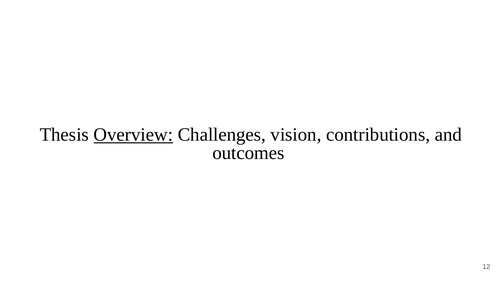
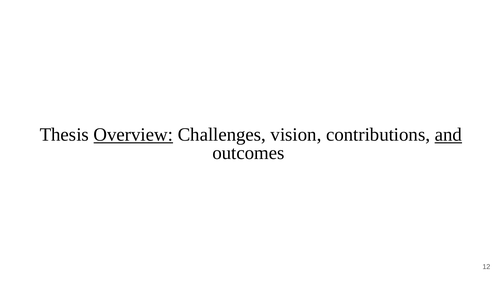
and underline: none -> present
